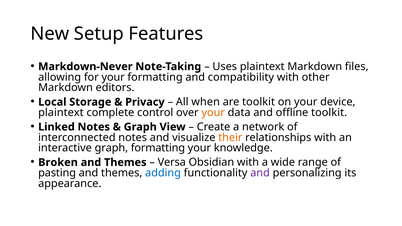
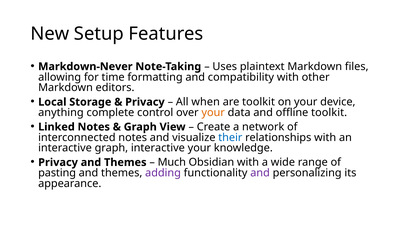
for your: your -> time
plaintext at (61, 113): plaintext -> anything
their colour: orange -> blue
graph formatting: formatting -> interactive
Broken at (58, 162): Broken -> Privacy
Versa: Versa -> Much
adding colour: blue -> purple
